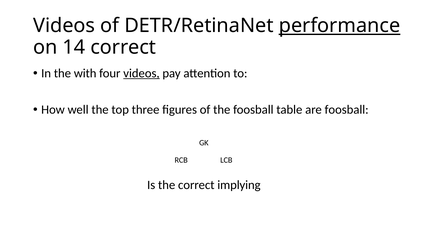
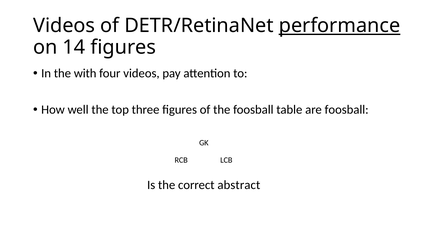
14 correct: correct -> figures
videos at (141, 73) underline: present -> none
implying: implying -> abstract
